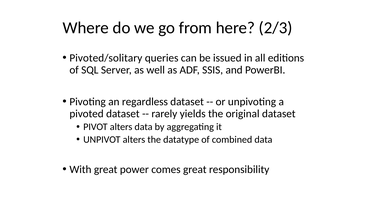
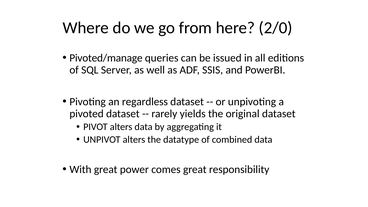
2/3: 2/3 -> 2/0
Pivoted/solitary: Pivoted/solitary -> Pivoted/manage
